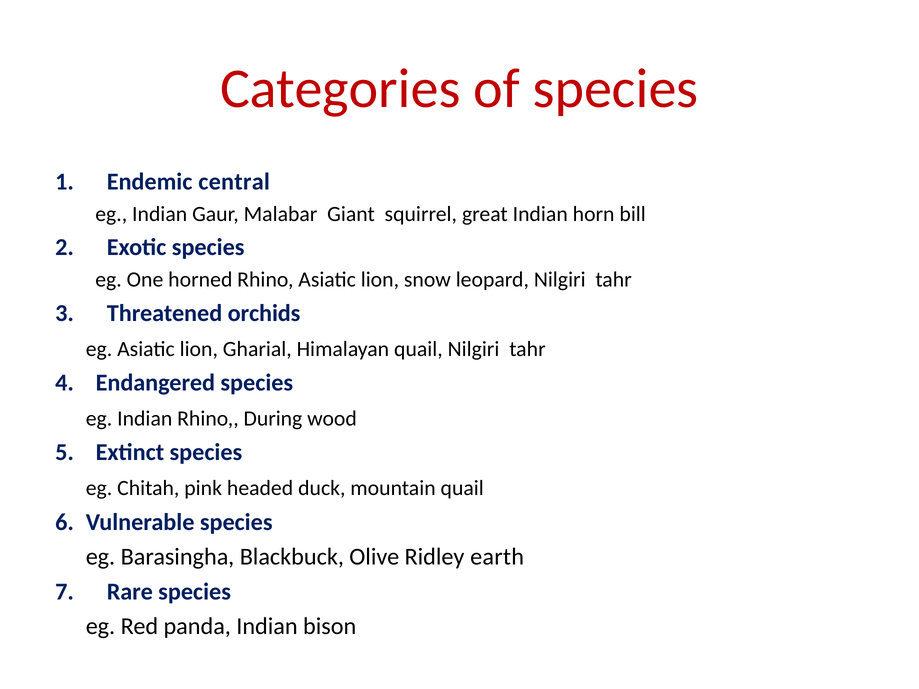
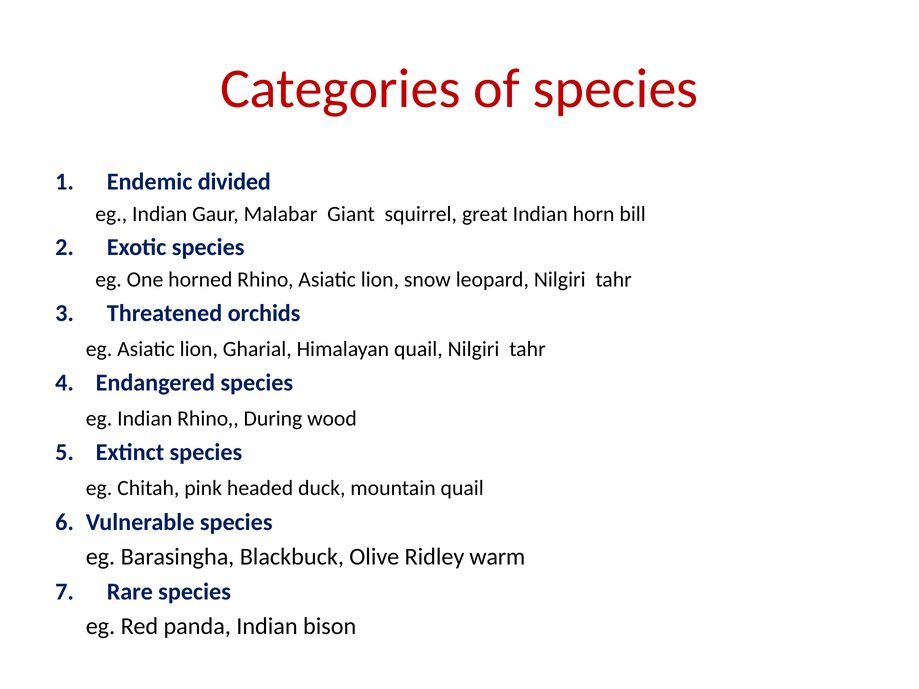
central: central -> divided
earth: earth -> warm
